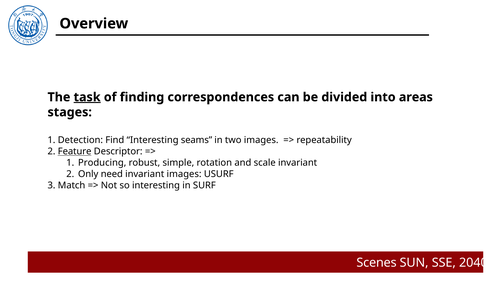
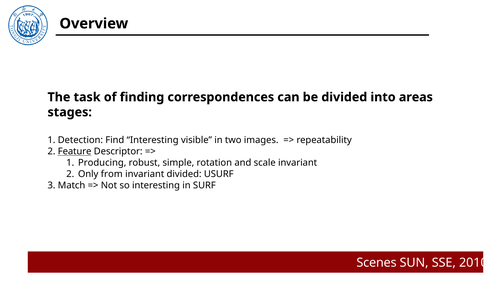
task underline: present -> none
seams: seams -> visible
need: need -> from
invariant images: images -> divided
2040: 2040 -> 2010
